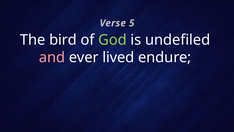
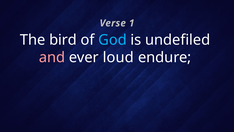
5: 5 -> 1
God colour: light green -> light blue
lived: lived -> loud
